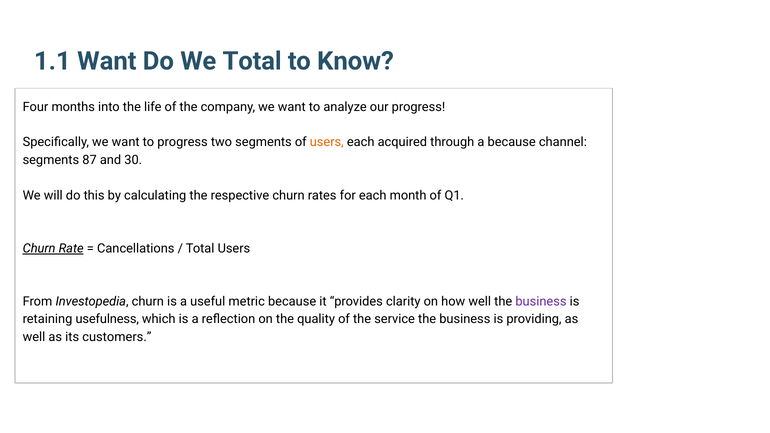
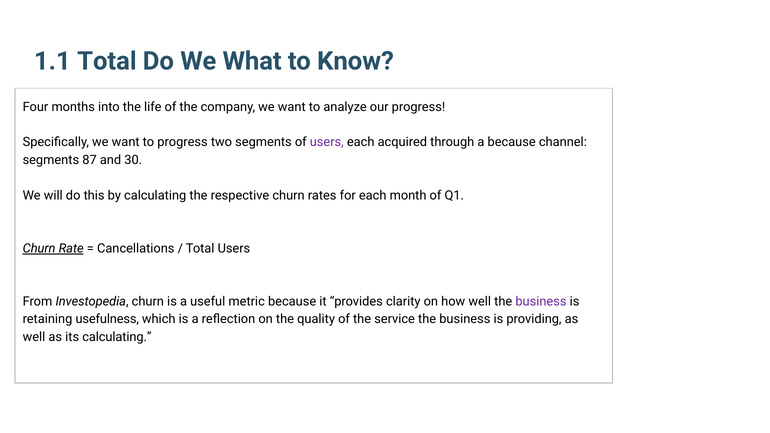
1.1 Want: Want -> Total
We Total: Total -> What
users at (327, 142) colour: orange -> purple
its customers: customers -> calculating
